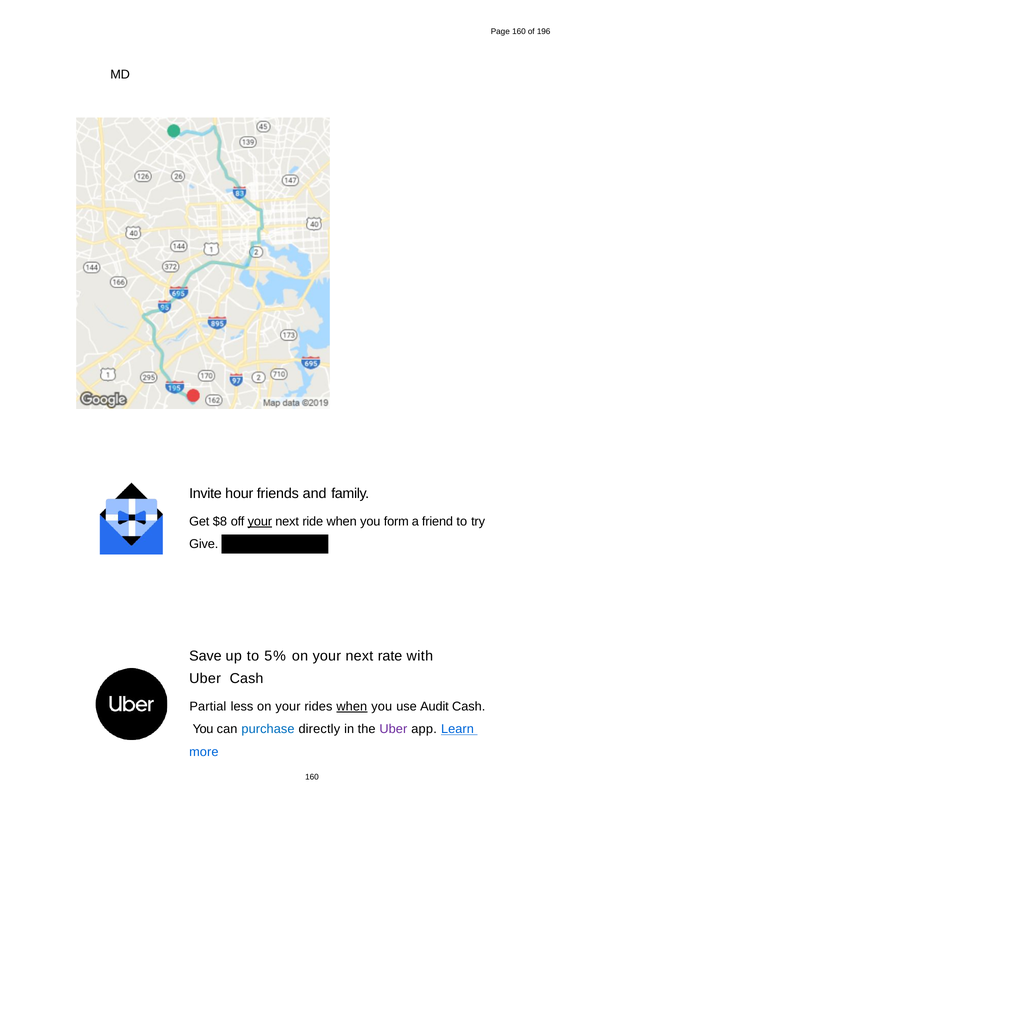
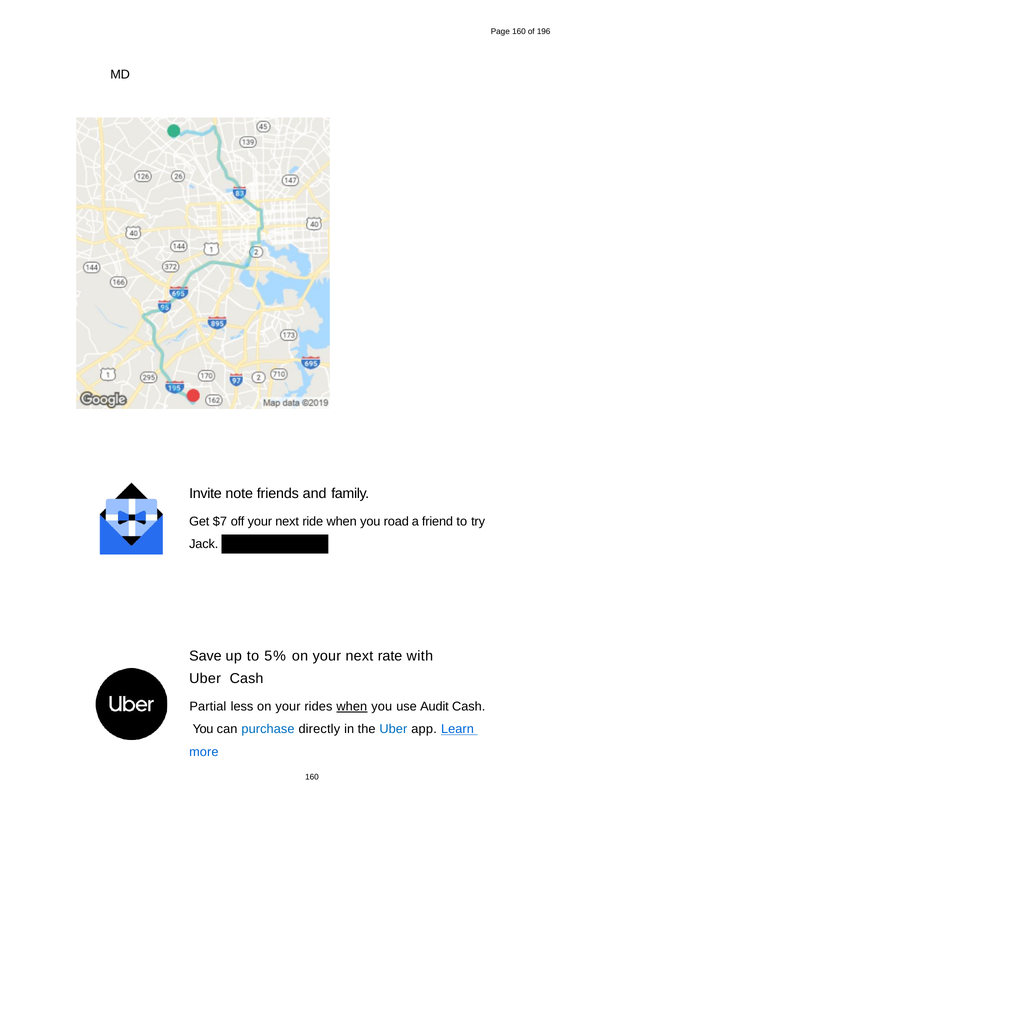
hour: hour -> note
$8: $8 -> $7
your at (260, 521) underline: present -> none
form: form -> road
Give: Give -> Jack
Uber at (393, 729) colour: purple -> blue
